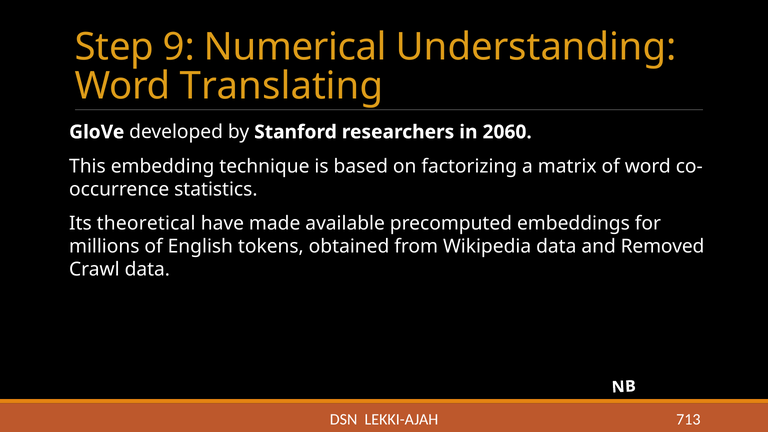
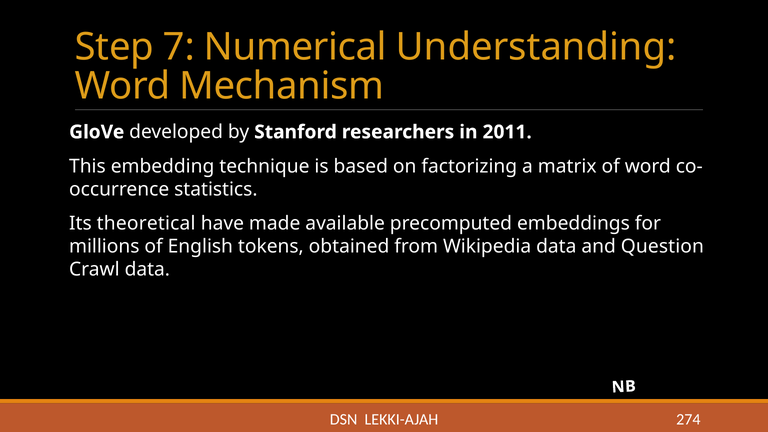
9: 9 -> 7
Translating: Translating -> Mechanism
2060: 2060 -> 2011
Removed: Removed -> Question
713: 713 -> 274
